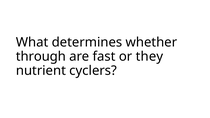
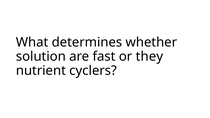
through: through -> solution
